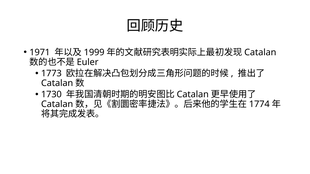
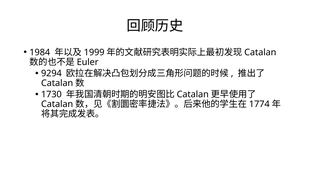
1971: 1971 -> 1984
1773: 1773 -> 9294
